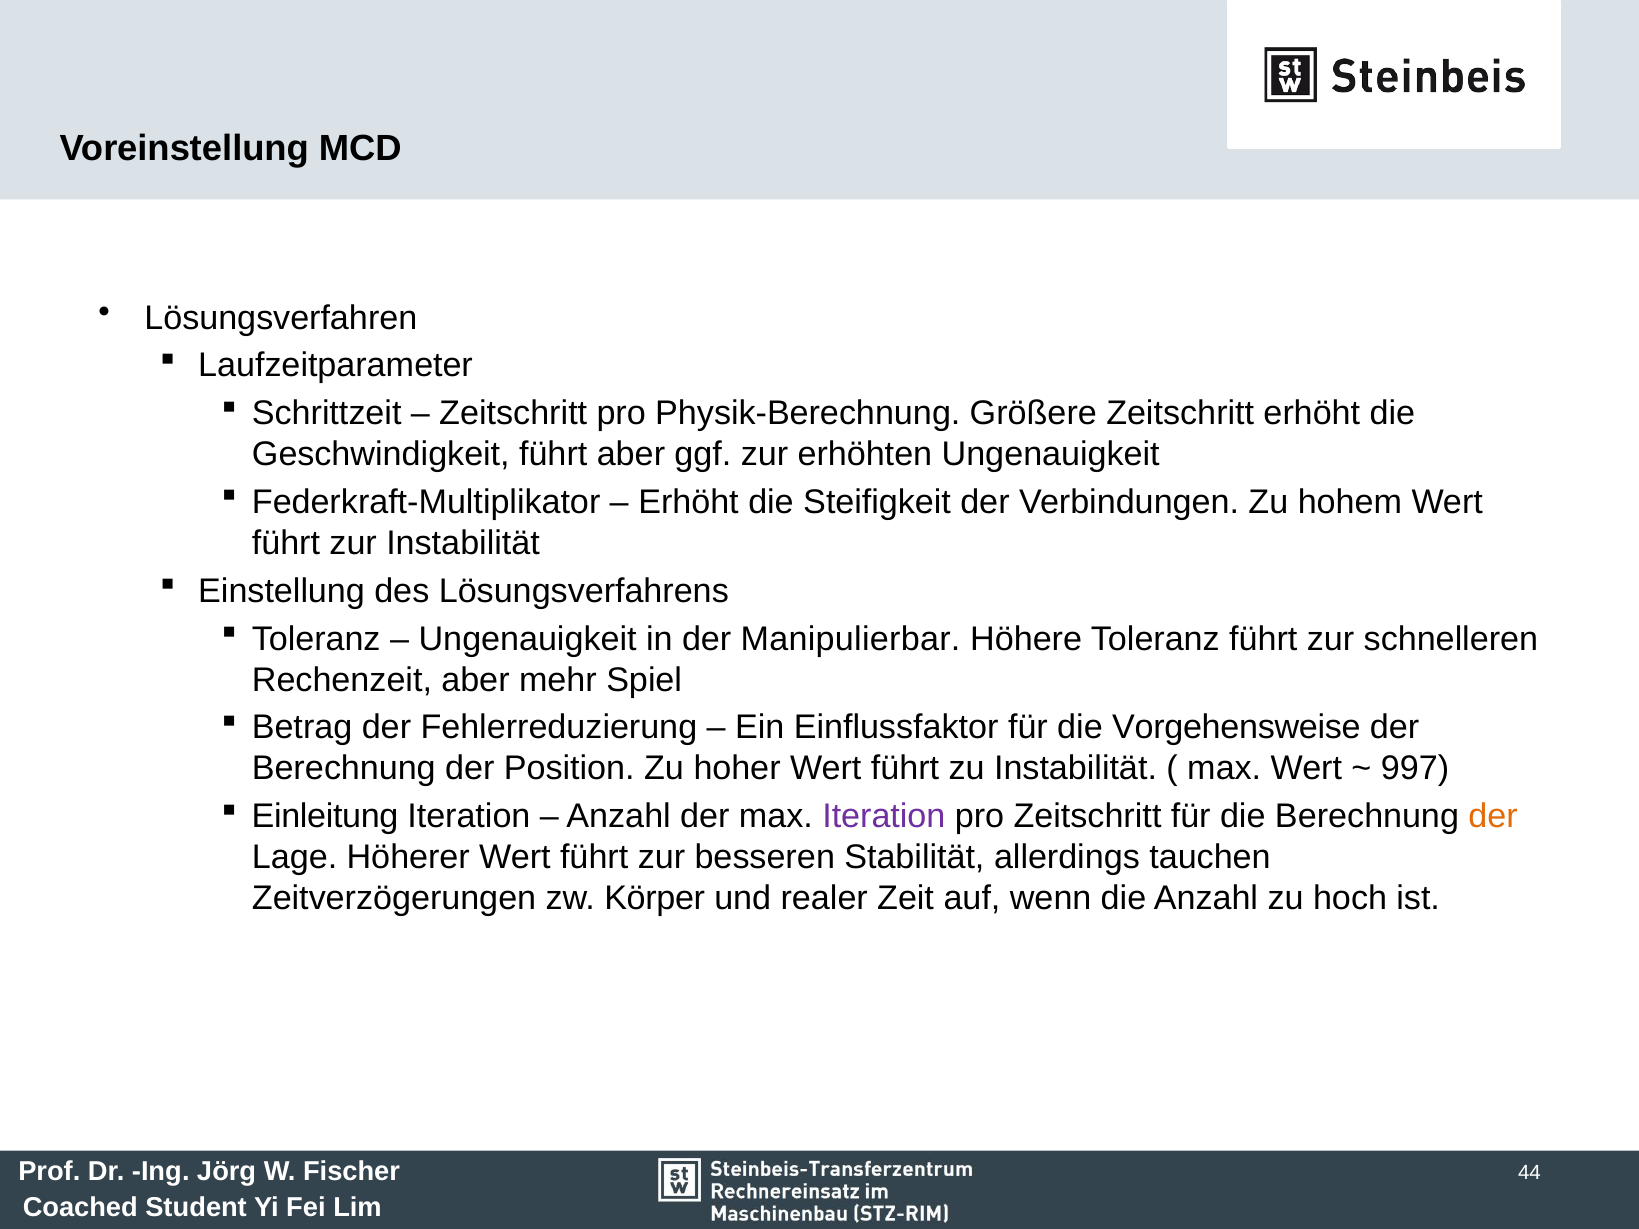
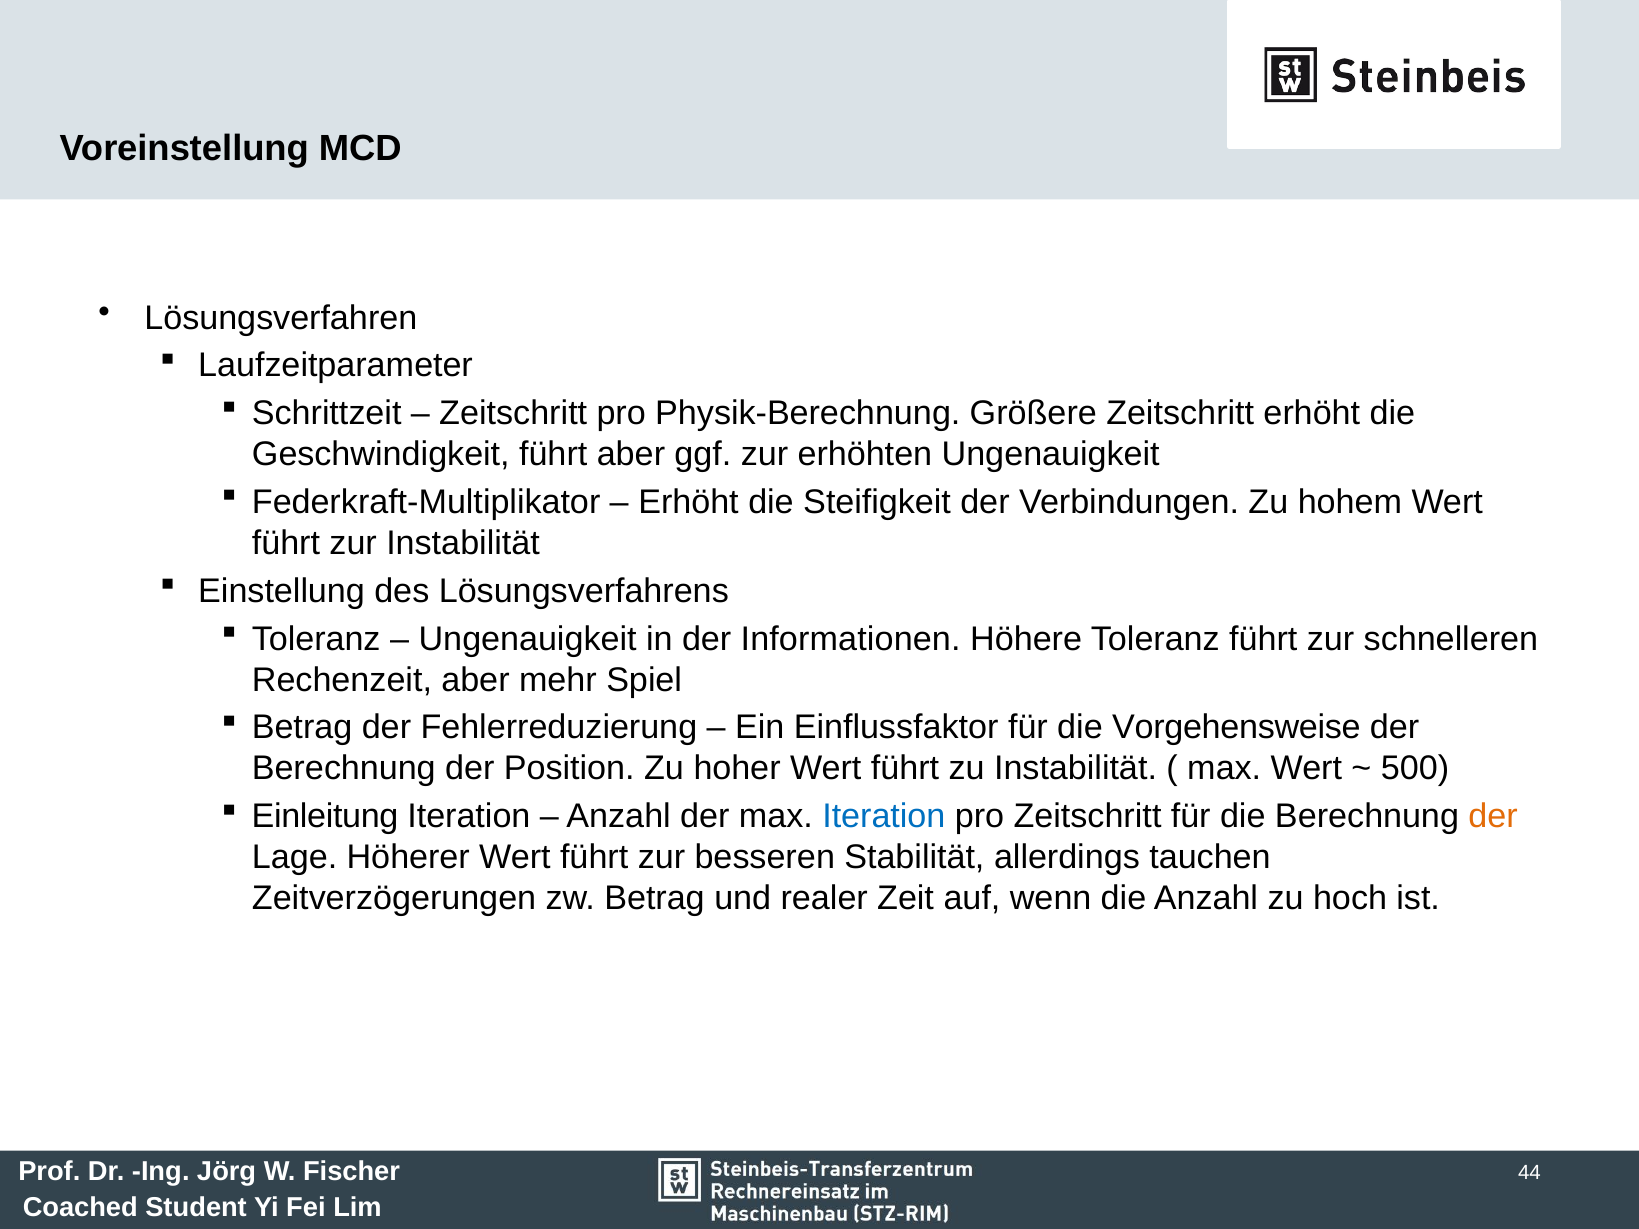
Manipulierbar: Manipulierbar -> Informationen
997: 997 -> 500
Iteration at (884, 816) colour: purple -> blue
zw Körper: Körper -> Betrag
